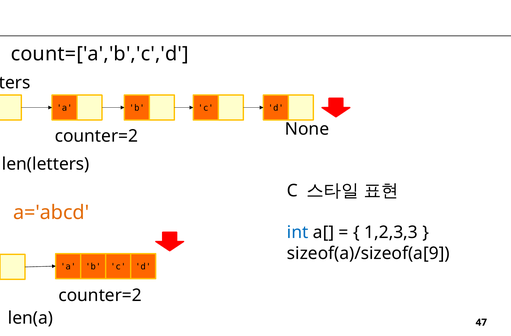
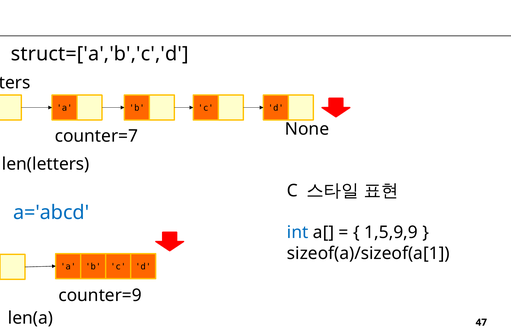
count=['a','b','c','d: count=['a','b','c','d -> struct=['a','b','c','d
counter=2 at (96, 136): counter=2 -> counter=7
a='abcd colour: orange -> blue
1,2,3,3: 1,2,3,3 -> 1,5,9,9
sizeof(a)/sizeof(a[9: sizeof(a)/sizeof(a[9 -> sizeof(a)/sizeof(a[1
counter=2 at (100, 295): counter=2 -> counter=9
